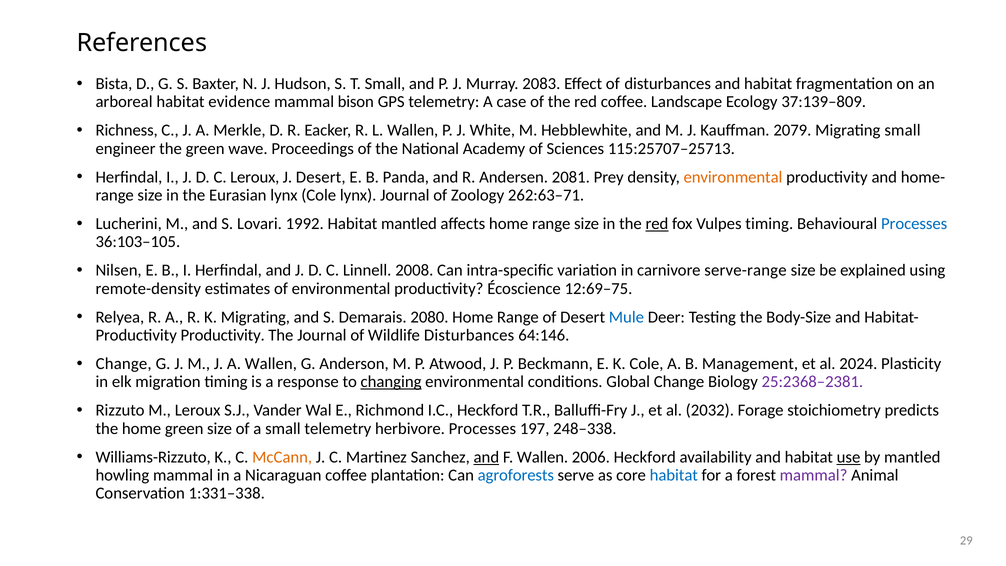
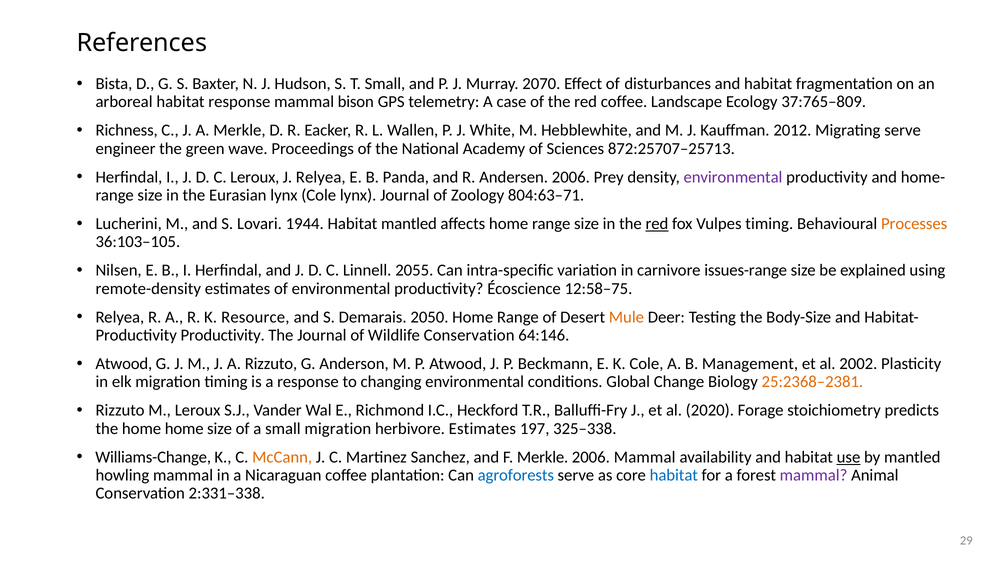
2083: 2083 -> 2070
habitat evidence: evidence -> response
37:139–809: 37:139–809 -> 37:765–809
2079: 2079 -> 2012
Migrating small: small -> serve
115:25707–25713: 115:25707–25713 -> 872:25707–25713
J Desert: Desert -> Relyea
Andersen 2081: 2081 -> 2006
environmental at (733, 177) colour: orange -> purple
262:63–71: 262:63–71 -> 804:63–71
1992: 1992 -> 1944
Processes at (914, 224) colour: blue -> orange
2008: 2008 -> 2055
serve-range: serve-range -> issues-range
12:69–75: 12:69–75 -> 12:58–75
K Migrating: Migrating -> Resource
2080: 2080 -> 2050
Mule colour: blue -> orange
Wildlife Disturbances: Disturbances -> Conservation
Change at (124, 364): Change -> Atwood
A Wallen: Wallen -> Rizzuto
2024: 2024 -> 2002
changing underline: present -> none
25:2368–2381 colour: purple -> orange
2032: 2032 -> 2020
home green: green -> home
small telemetry: telemetry -> migration
herbivore Processes: Processes -> Estimates
248–338: 248–338 -> 325–338
Williams-Rizzuto: Williams-Rizzuto -> Williams-Change
and at (486, 457) underline: present -> none
F Wallen: Wallen -> Merkle
2006 Heckford: Heckford -> Mammal
1:331–338: 1:331–338 -> 2:331–338
